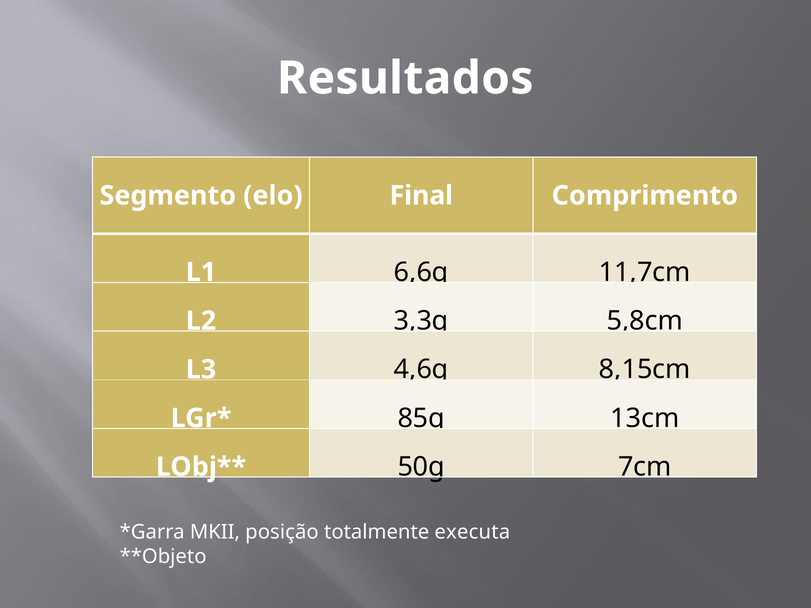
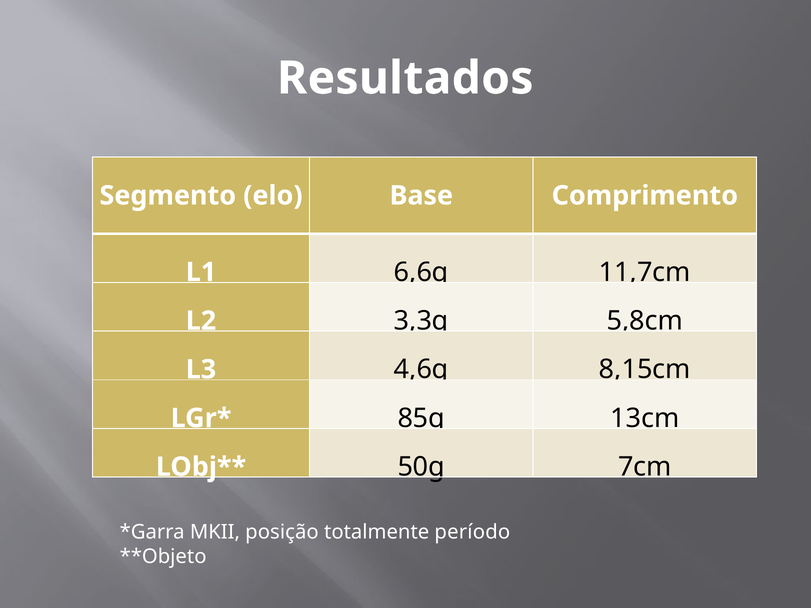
Final: Final -> Base
executa: executa -> período
